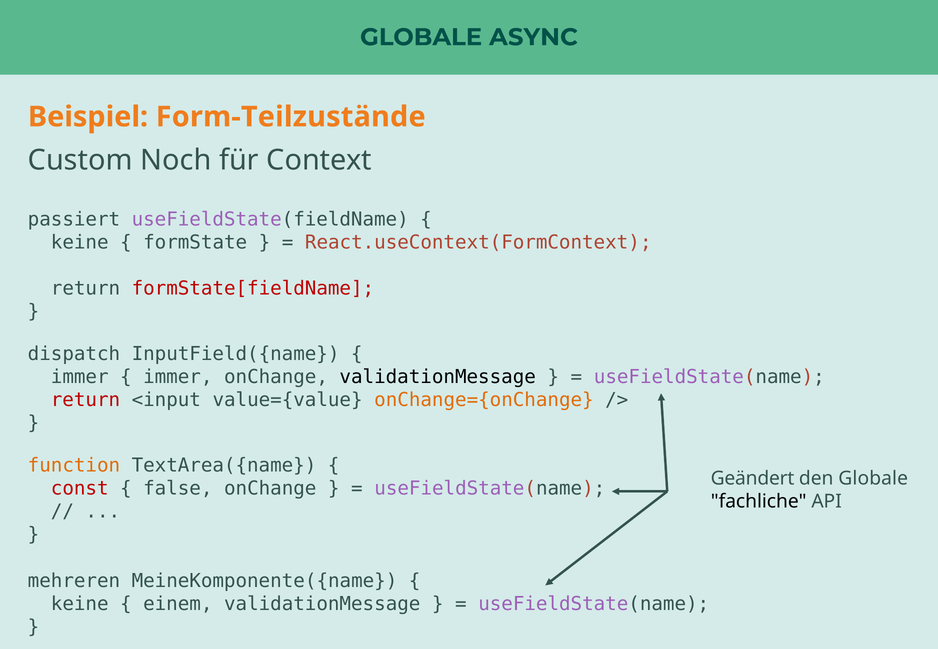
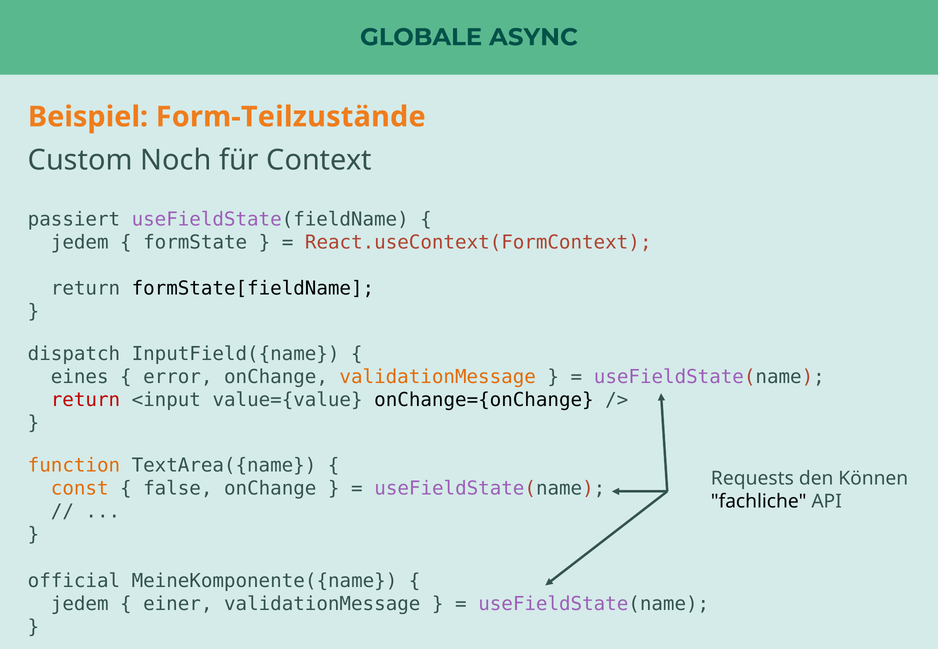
keine at (80, 242): keine -> jedem
formState[fieldName colour: red -> black
immer at (80, 377): immer -> eines
immer at (178, 377): immer -> error
validationMessage at (438, 377) colour: black -> orange
onChange={onChange colour: orange -> black
Geändert: Geändert -> Requests
den Globale: Globale -> Können
const colour: red -> orange
mehreren: mehreren -> official
keine at (80, 604): keine -> jedem
einem: einem -> einer
